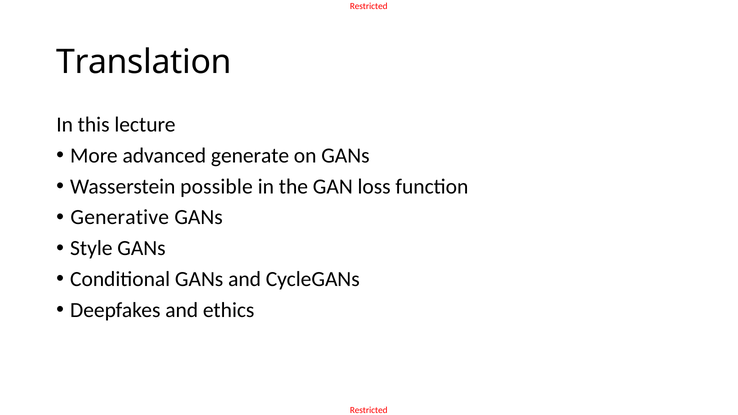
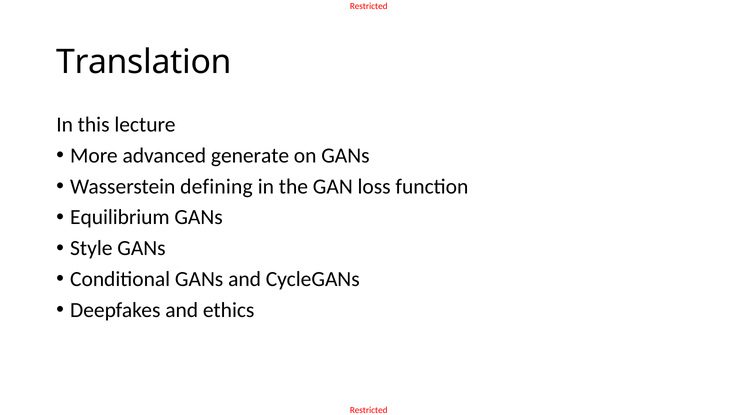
possible: possible -> defining
Generative: Generative -> Equilibrium
